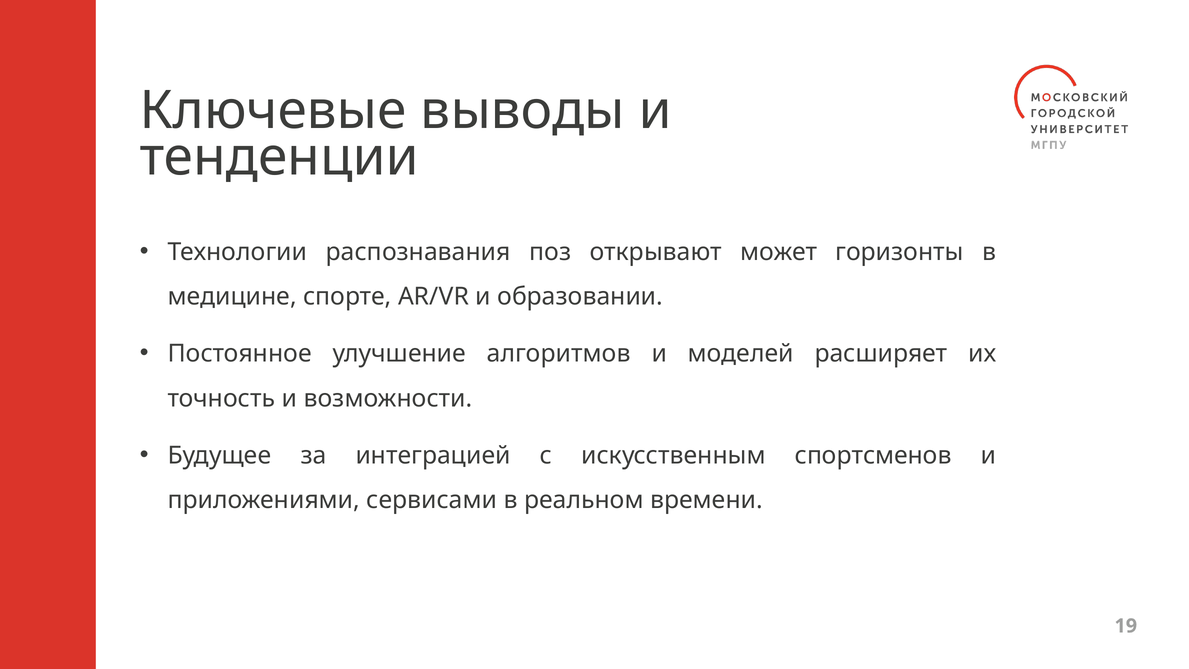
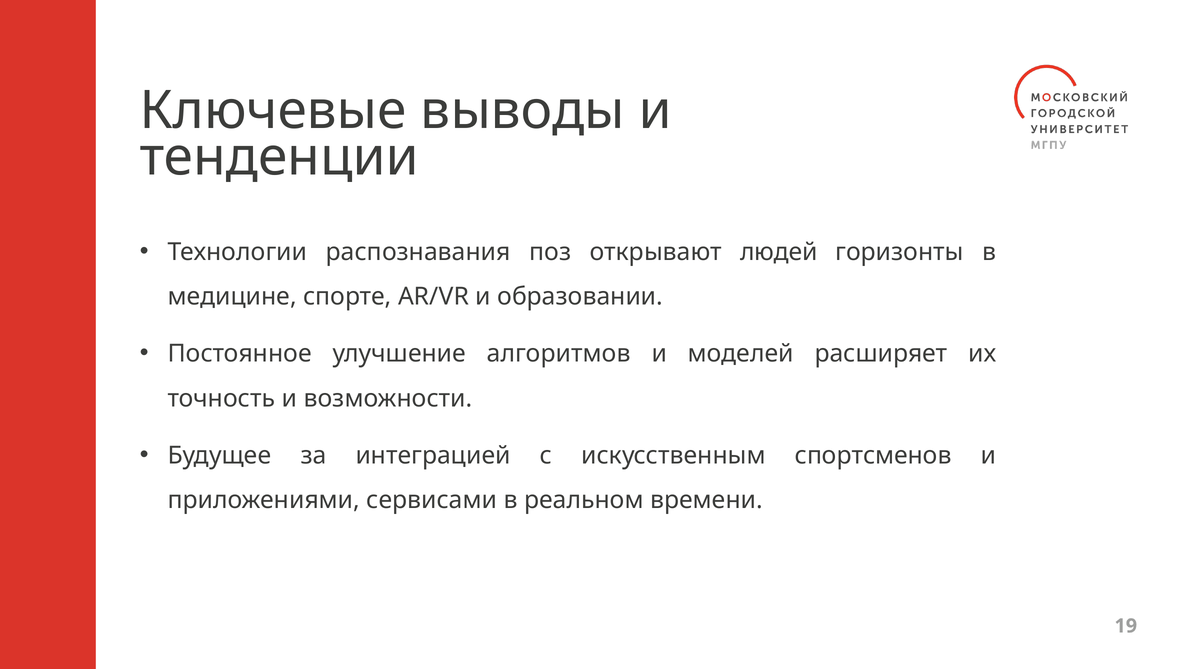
может: может -> людей
